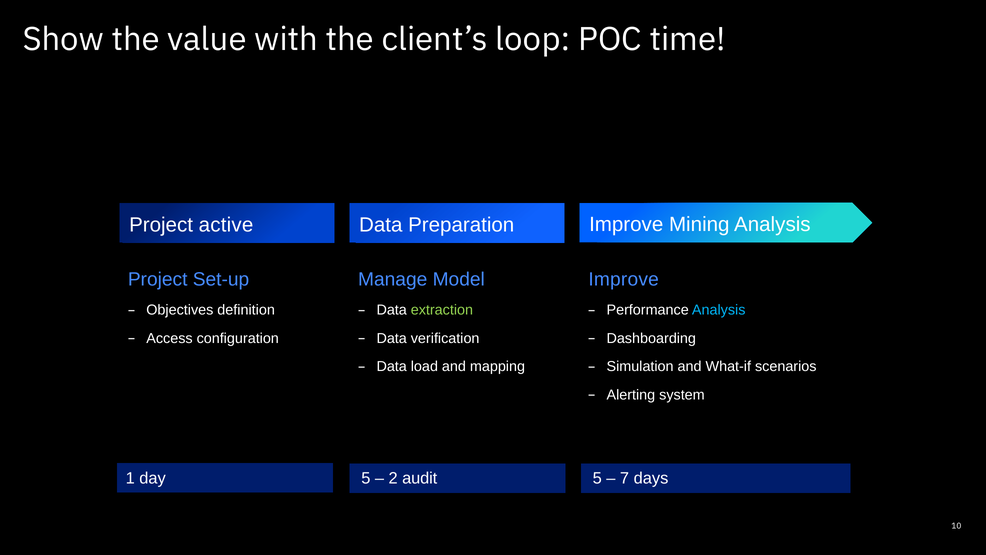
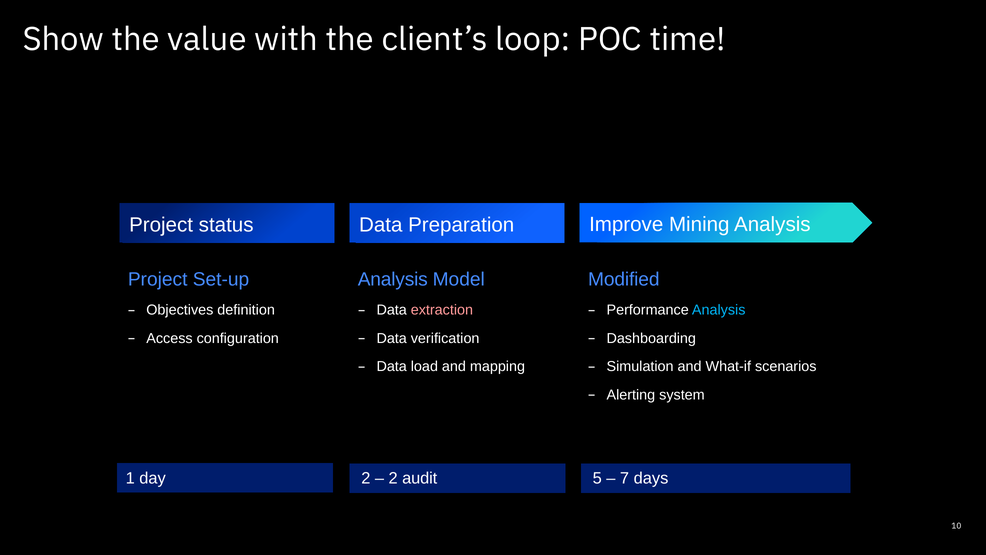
active: active -> status
Manage at (393, 279): Manage -> Analysis
Improve at (624, 279): Improve -> Modified
extraction colour: light green -> pink
day 5: 5 -> 2
